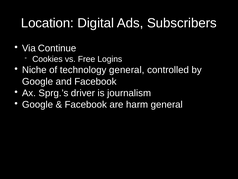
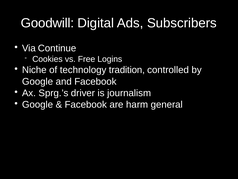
Location: Location -> Goodwill
technology general: general -> tradition
